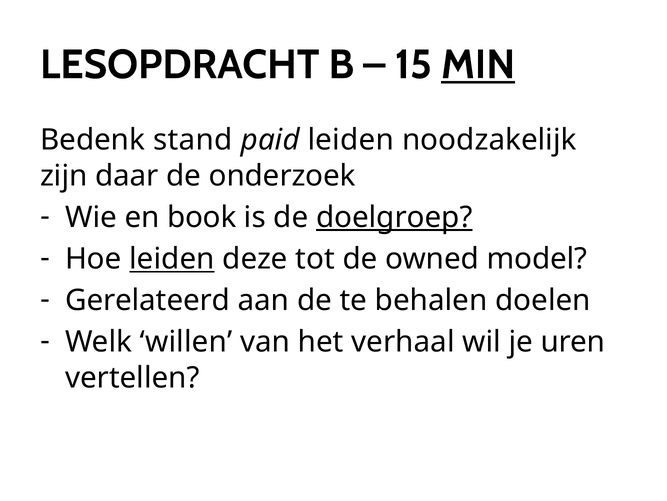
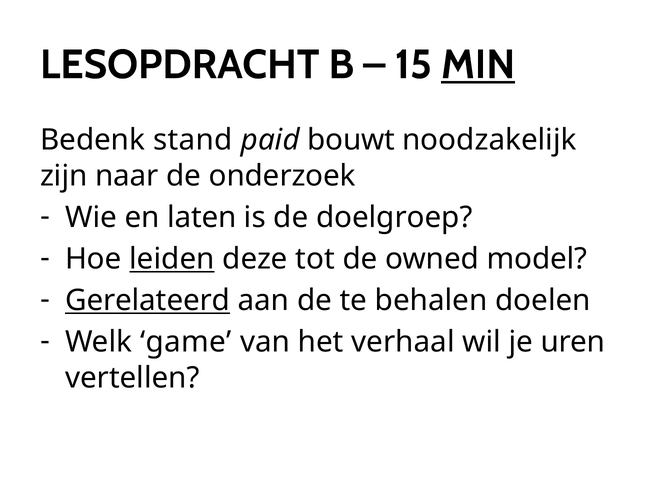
paid leiden: leiden -> bouwt
daar: daar -> naar
book: book -> laten
doelgroep underline: present -> none
Gerelateerd underline: none -> present
willen: willen -> game
